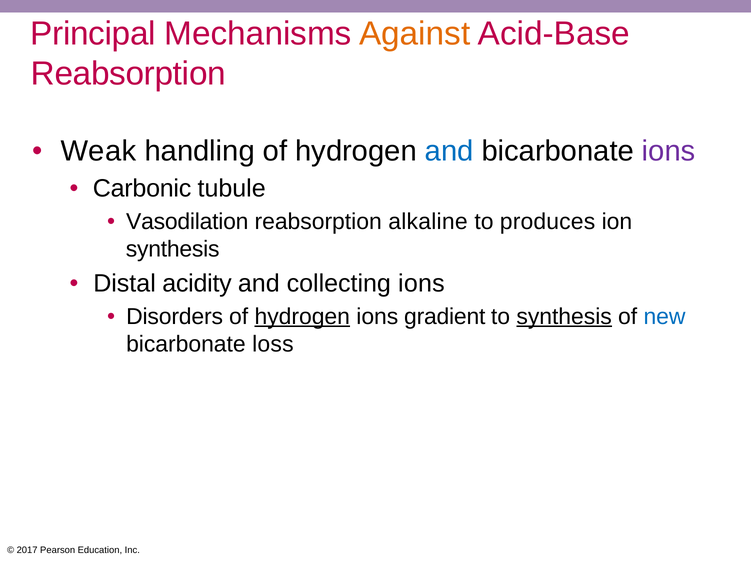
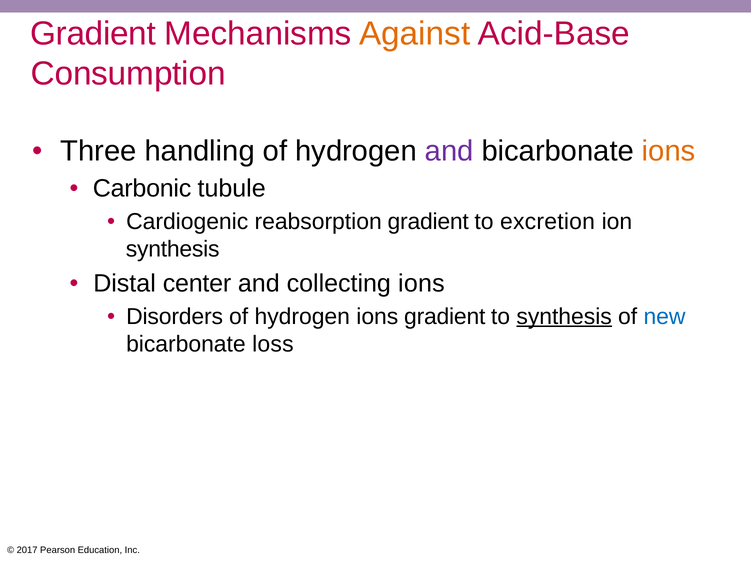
Principal at (93, 34): Principal -> Gradient
Reabsorption at (128, 74): Reabsorption -> Consumption
Weak: Weak -> Three
and at (449, 151) colour: blue -> purple
ions at (669, 151) colour: purple -> orange
Vasodilation: Vasodilation -> Cardiogenic
reabsorption alkaline: alkaline -> gradient
produces: produces -> excretion
acidity: acidity -> center
hydrogen at (302, 316) underline: present -> none
